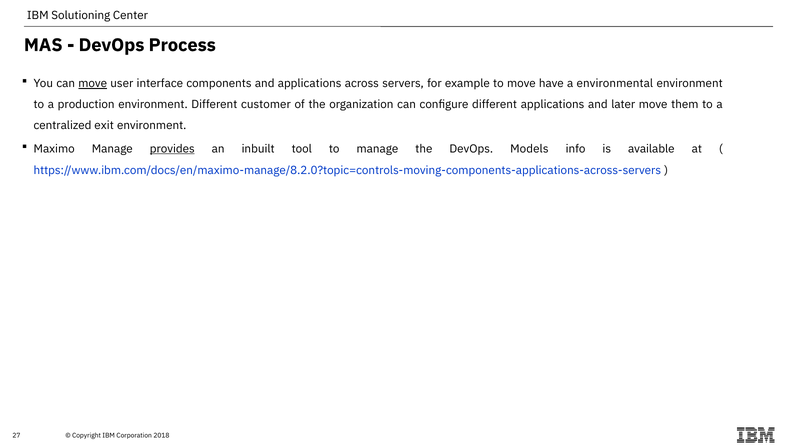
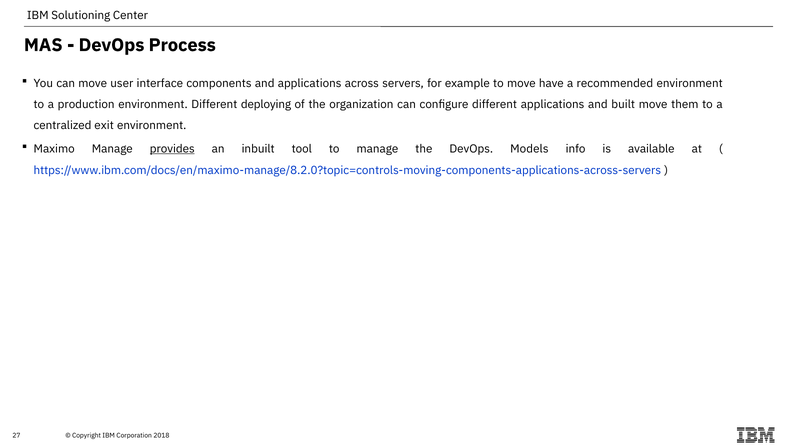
move at (93, 84) underline: present -> none
environmental: environmental -> recommended
customer: customer -> deploying
later: later -> built
